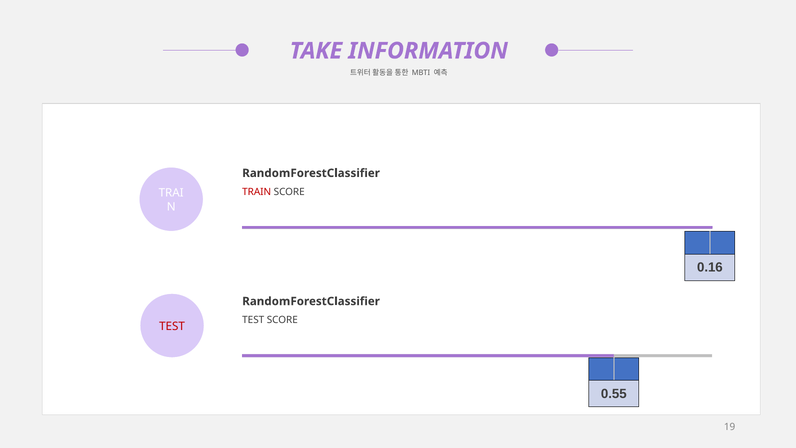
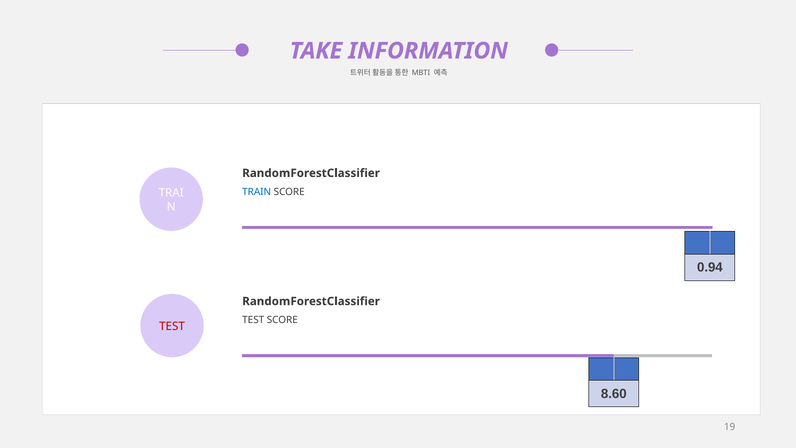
TRAIN colour: red -> blue
0.16: 0.16 -> 0.94
0.55: 0.55 -> 8.60
